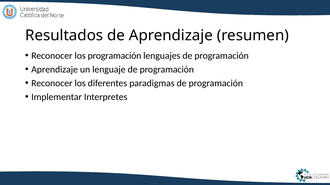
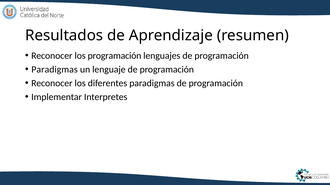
Aprendizaje at (55, 70): Aprendizaje -> Paradigmas
